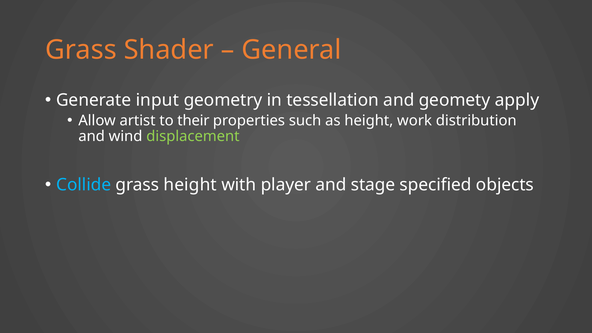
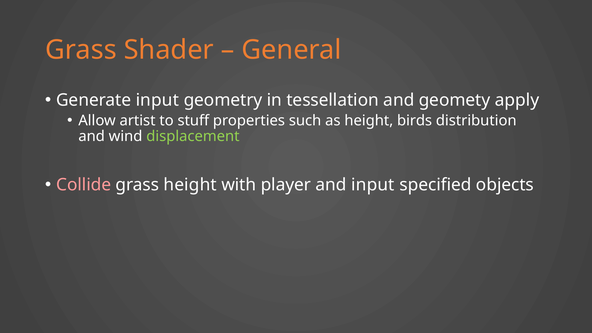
their: their -> stuff
work: work -> birds
Collide colour: light blue -> pink
and stage: stage -> input
